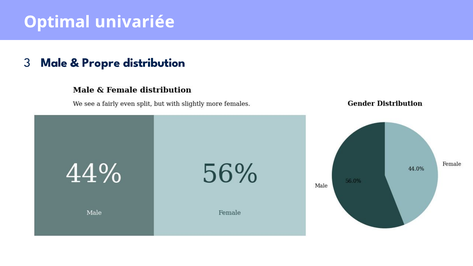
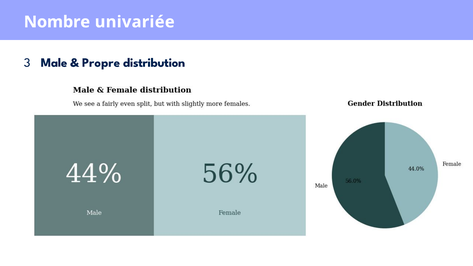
Optimal: Optimal -> Nombre
